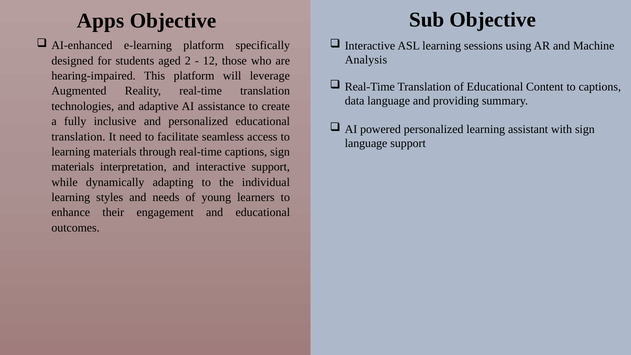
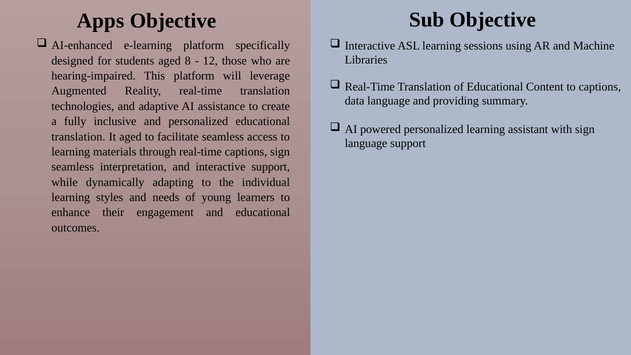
Analysis: Analysis -> Libraries
aged 2: 2 -> 8
It need: need -> aged
materials at (73, 167): materials -> seamless
